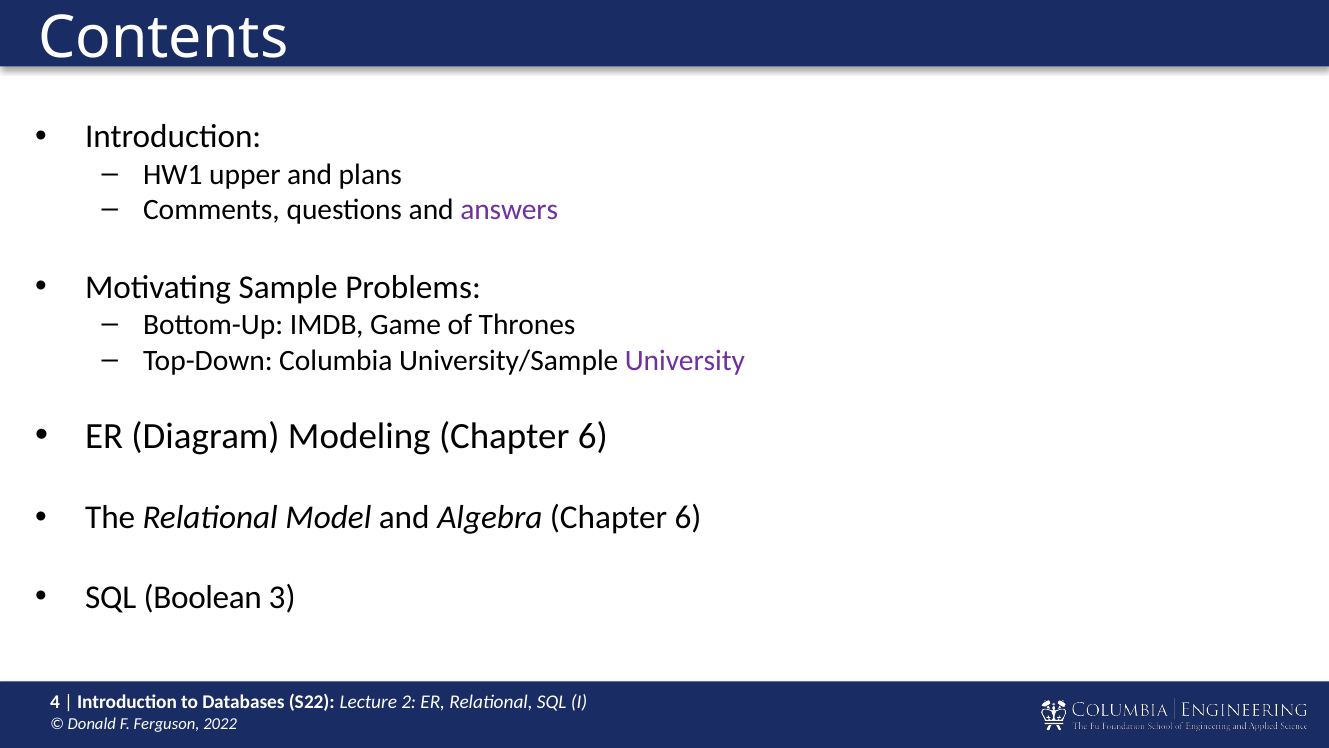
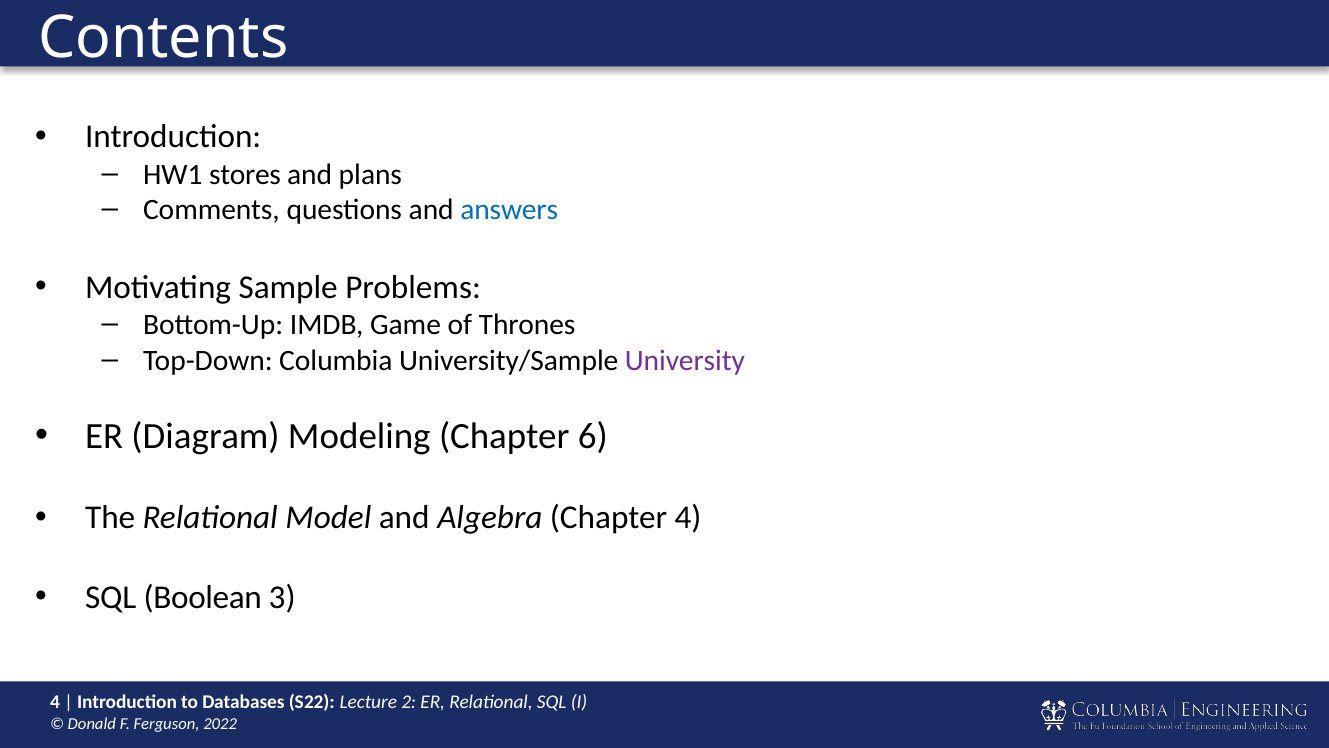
upper: upper -> stores
answers colour: purple -> blue
Algebra Chapter 6: 6 -> 4
